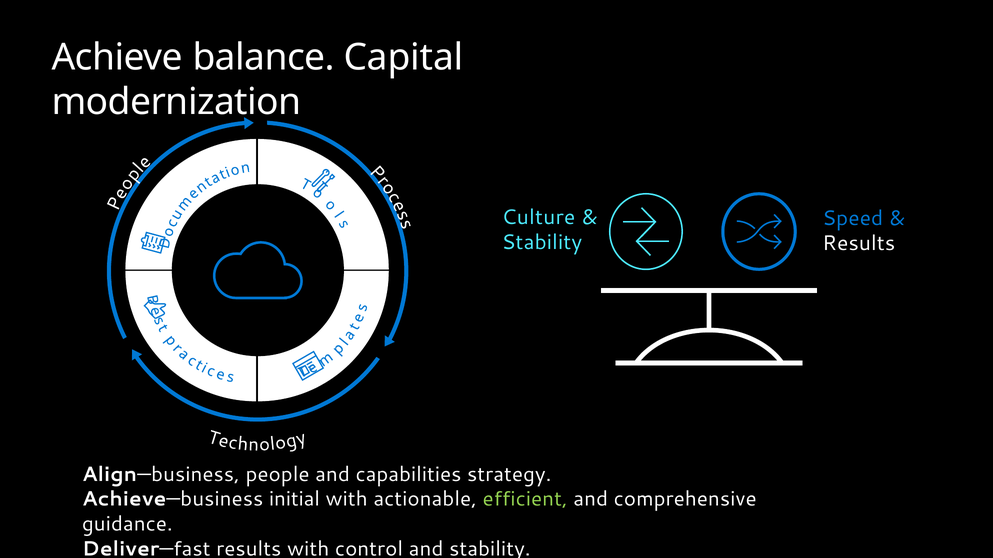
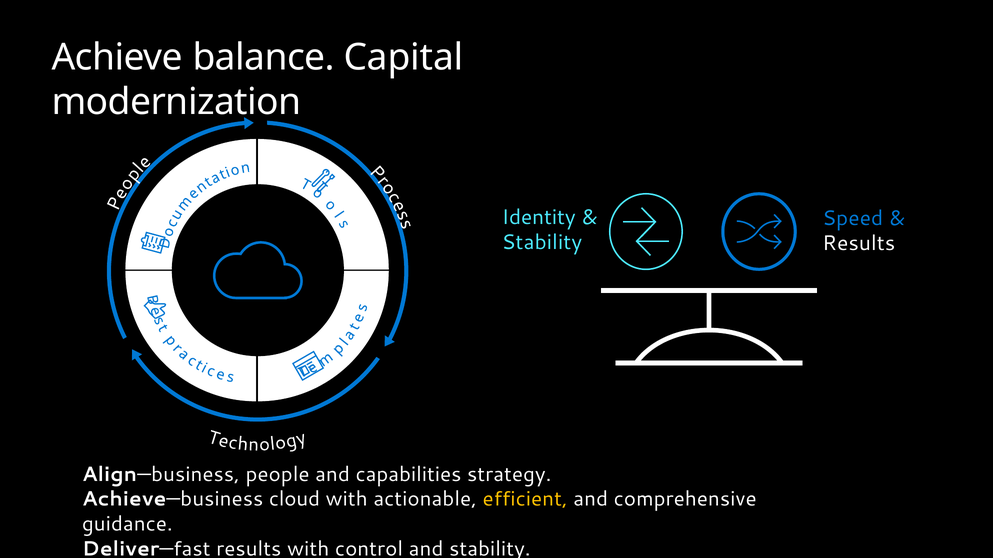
Culture: Culture -> Identity
initial: initial -> cloud
efficient colour: light green -> yellow
